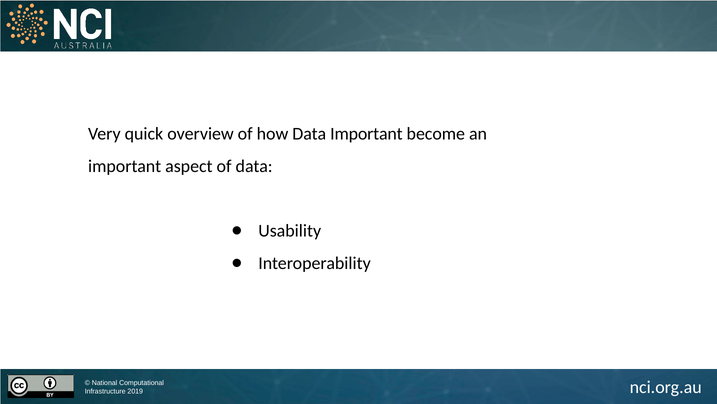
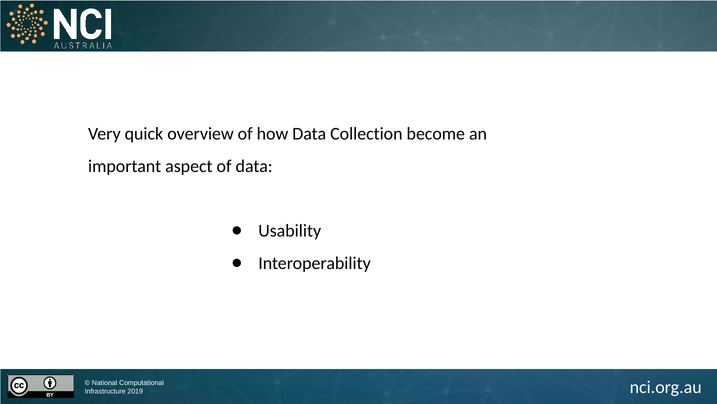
Data Important: Important -> Collection
